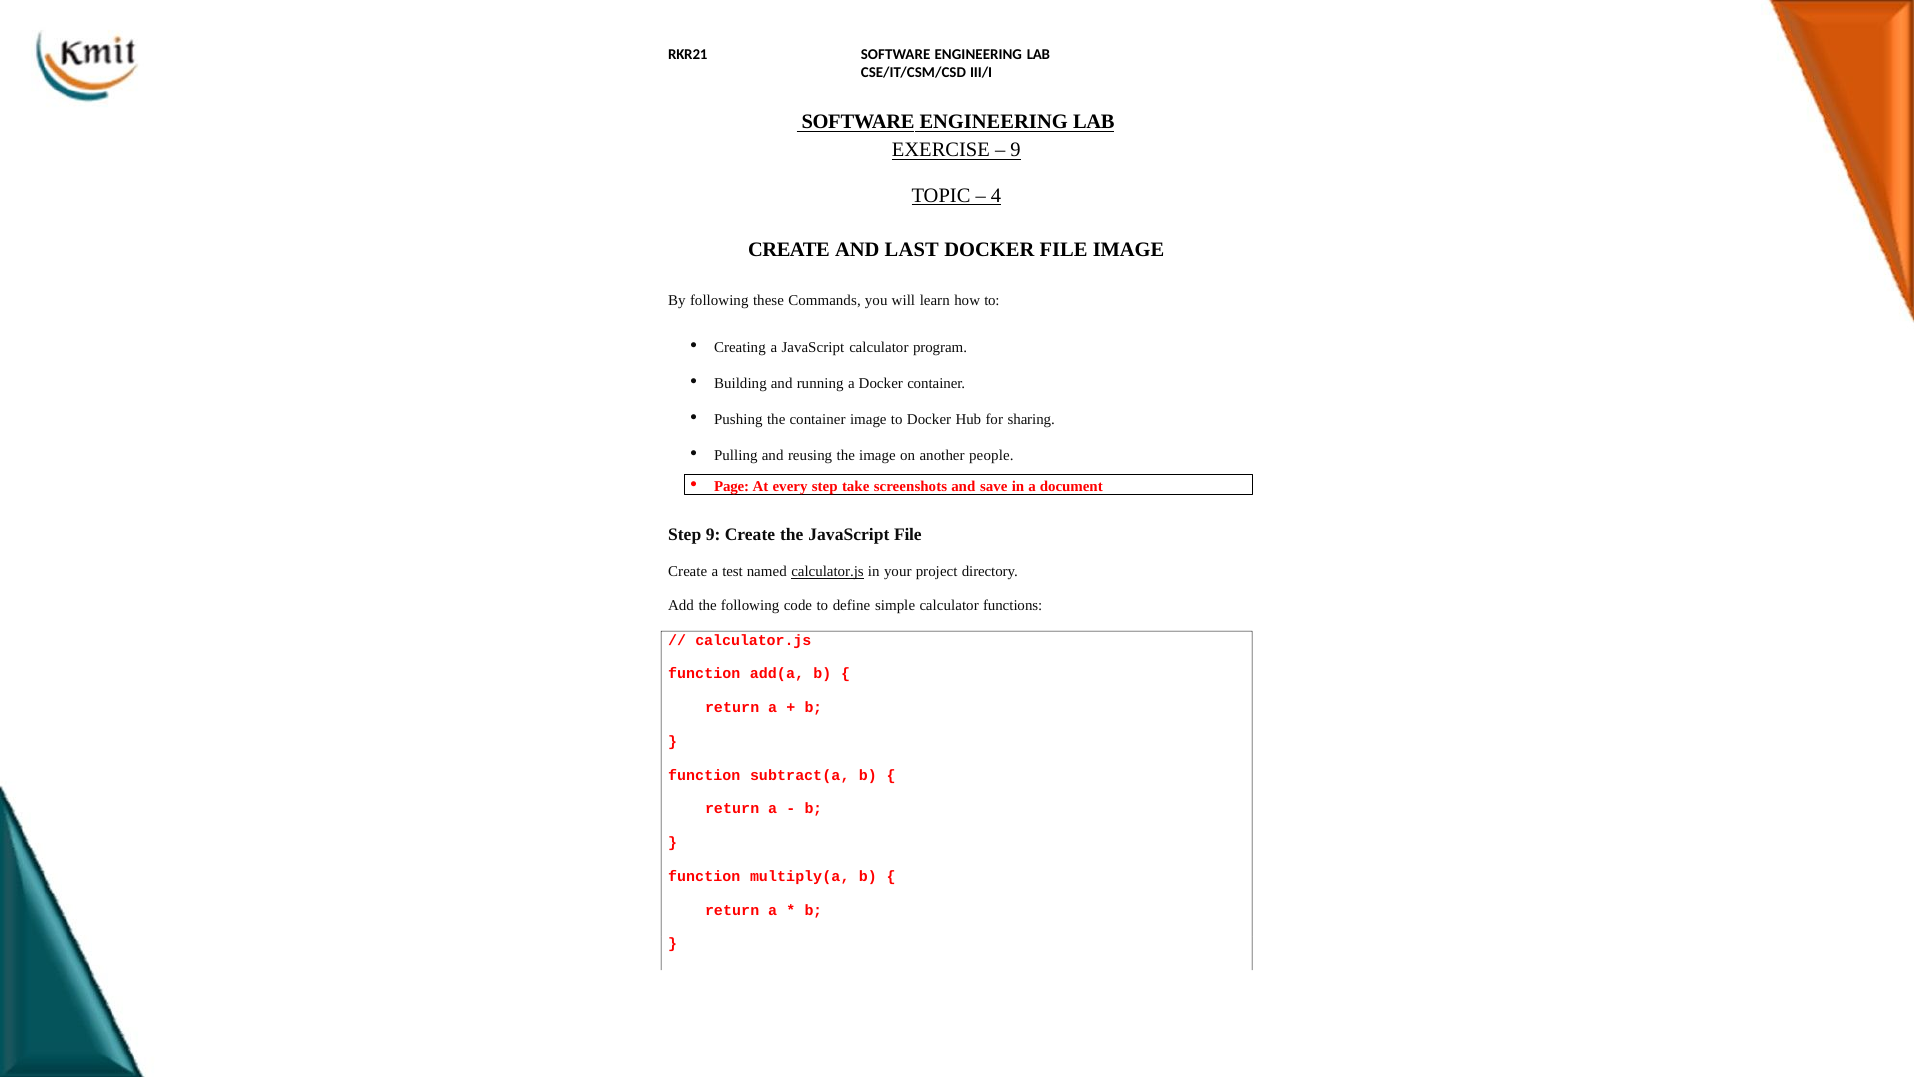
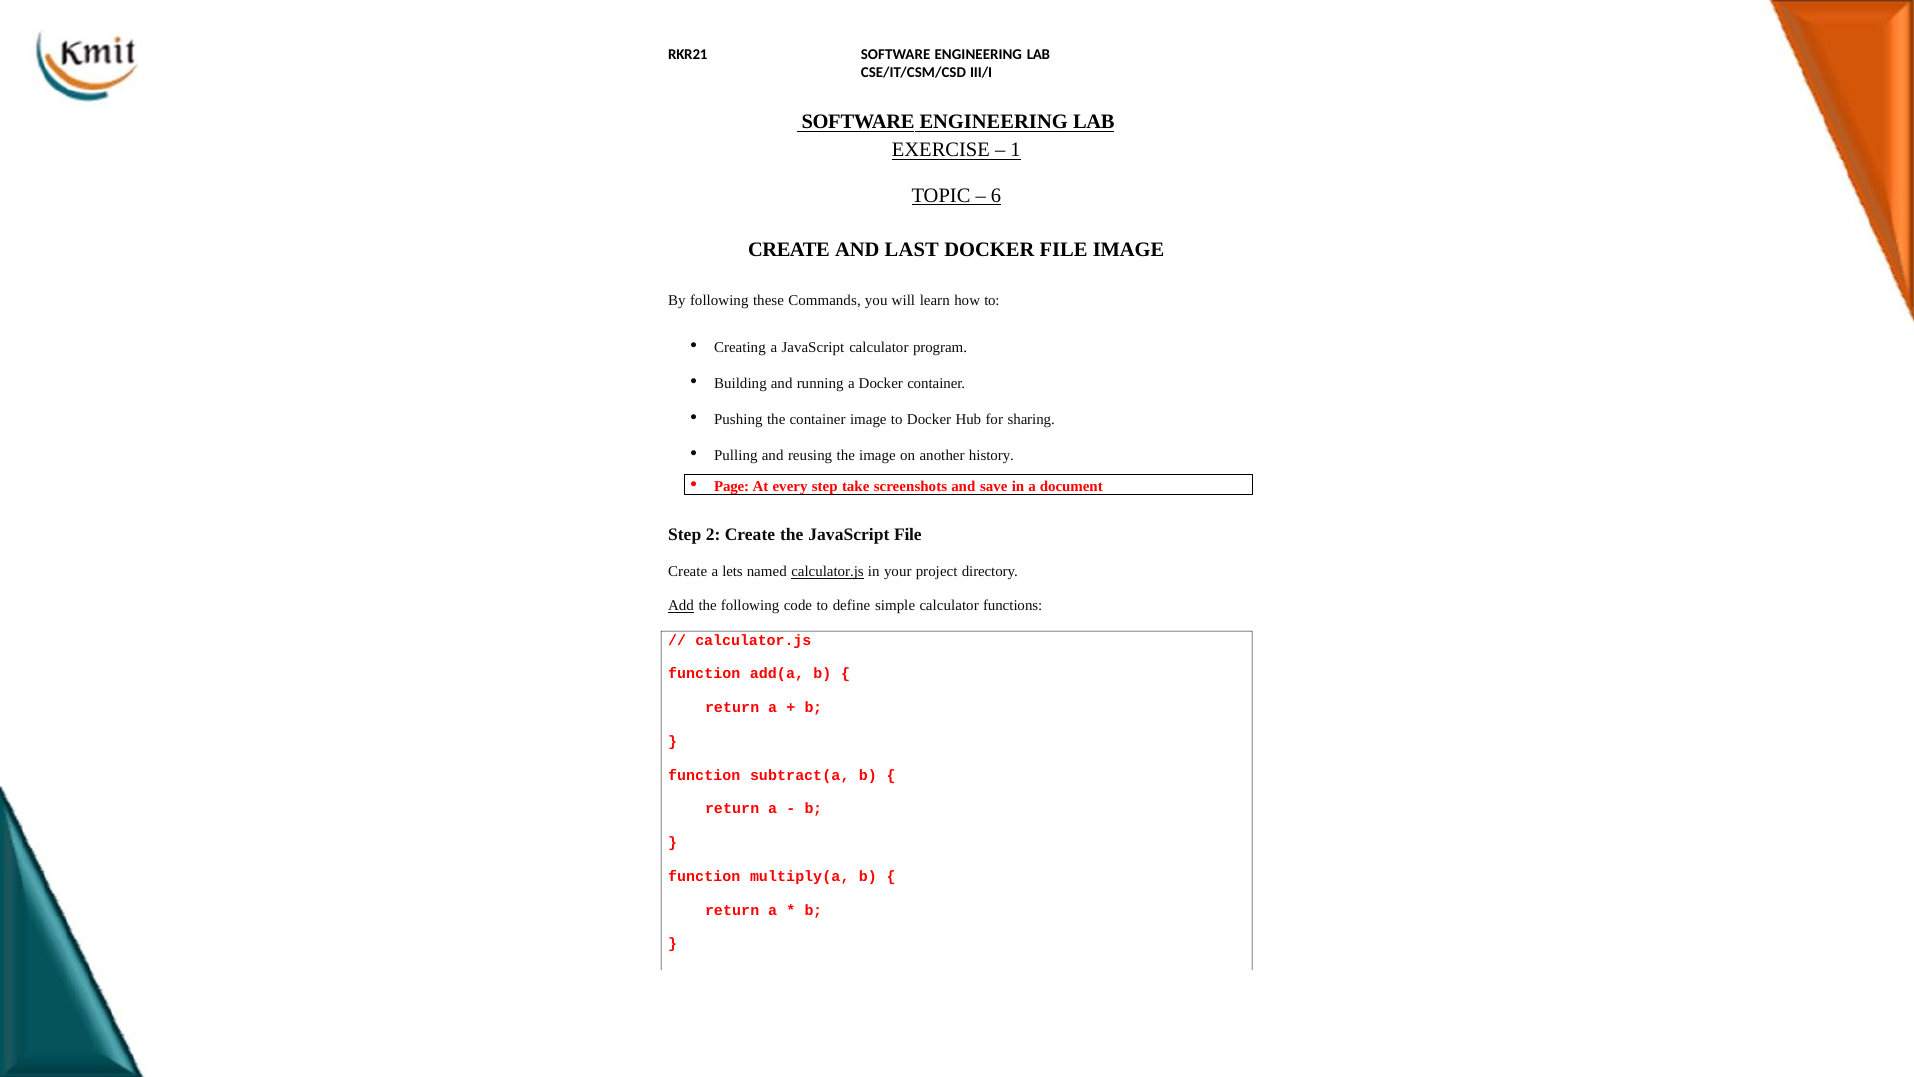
9 at (1016, 150): 9 -> 1
4: 4 -> 6
people: people -> history
Step 9: 9 -> 2
test: test -> lets
Add underline: none -> present
